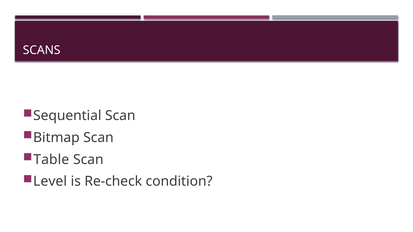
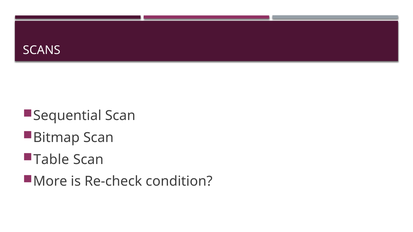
Level: Level -> More
